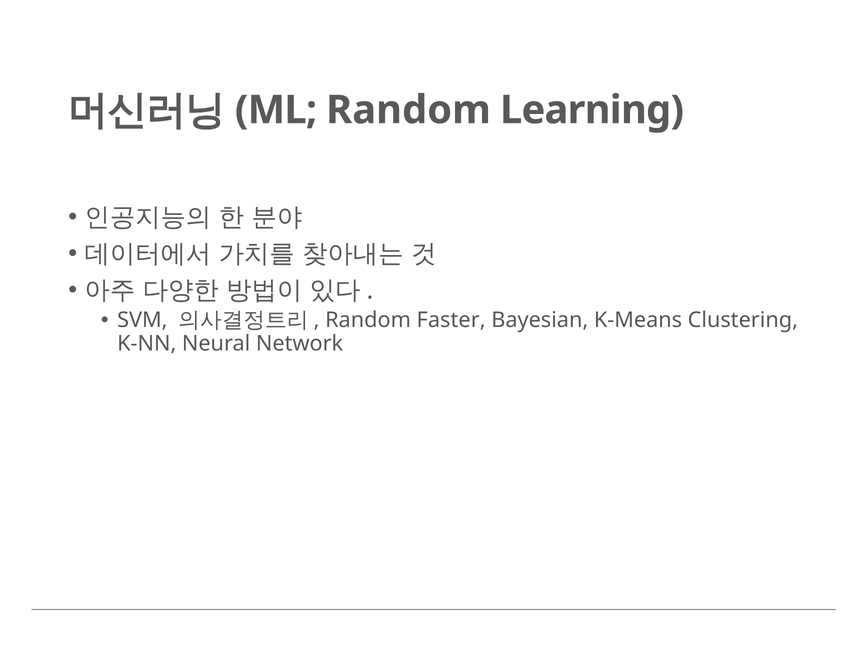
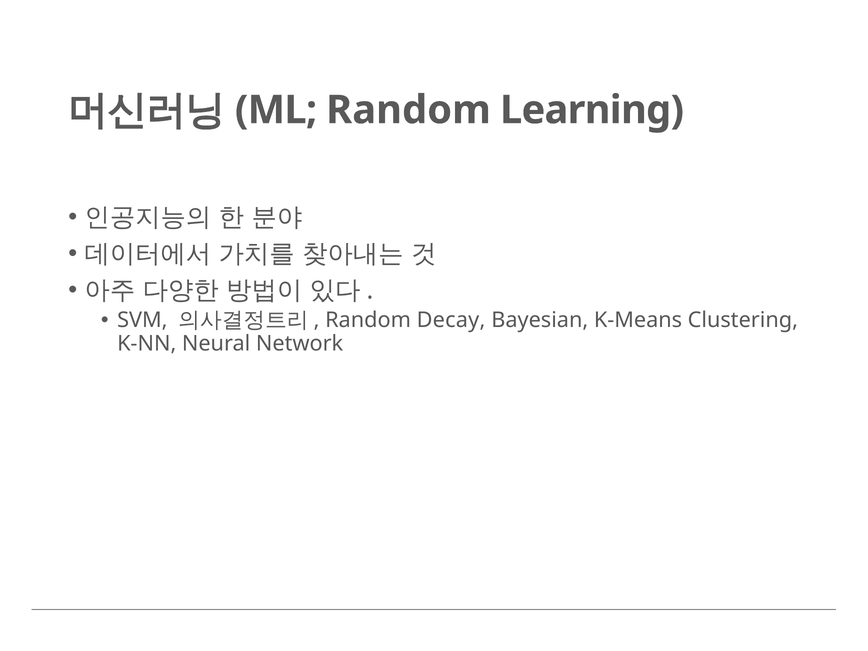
Faster: Faster -> Decay
